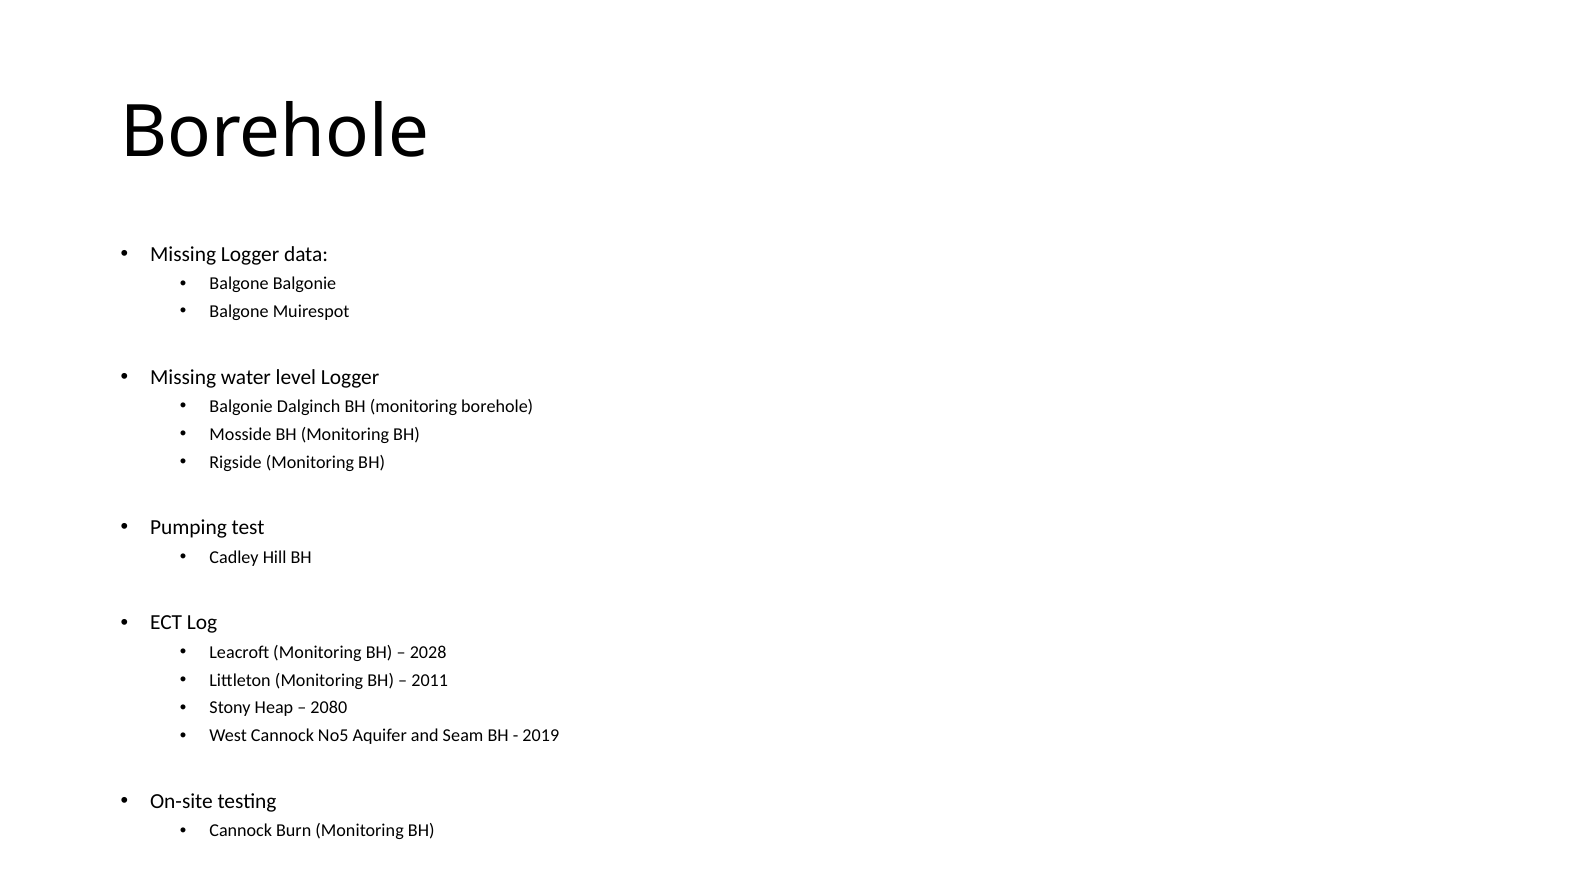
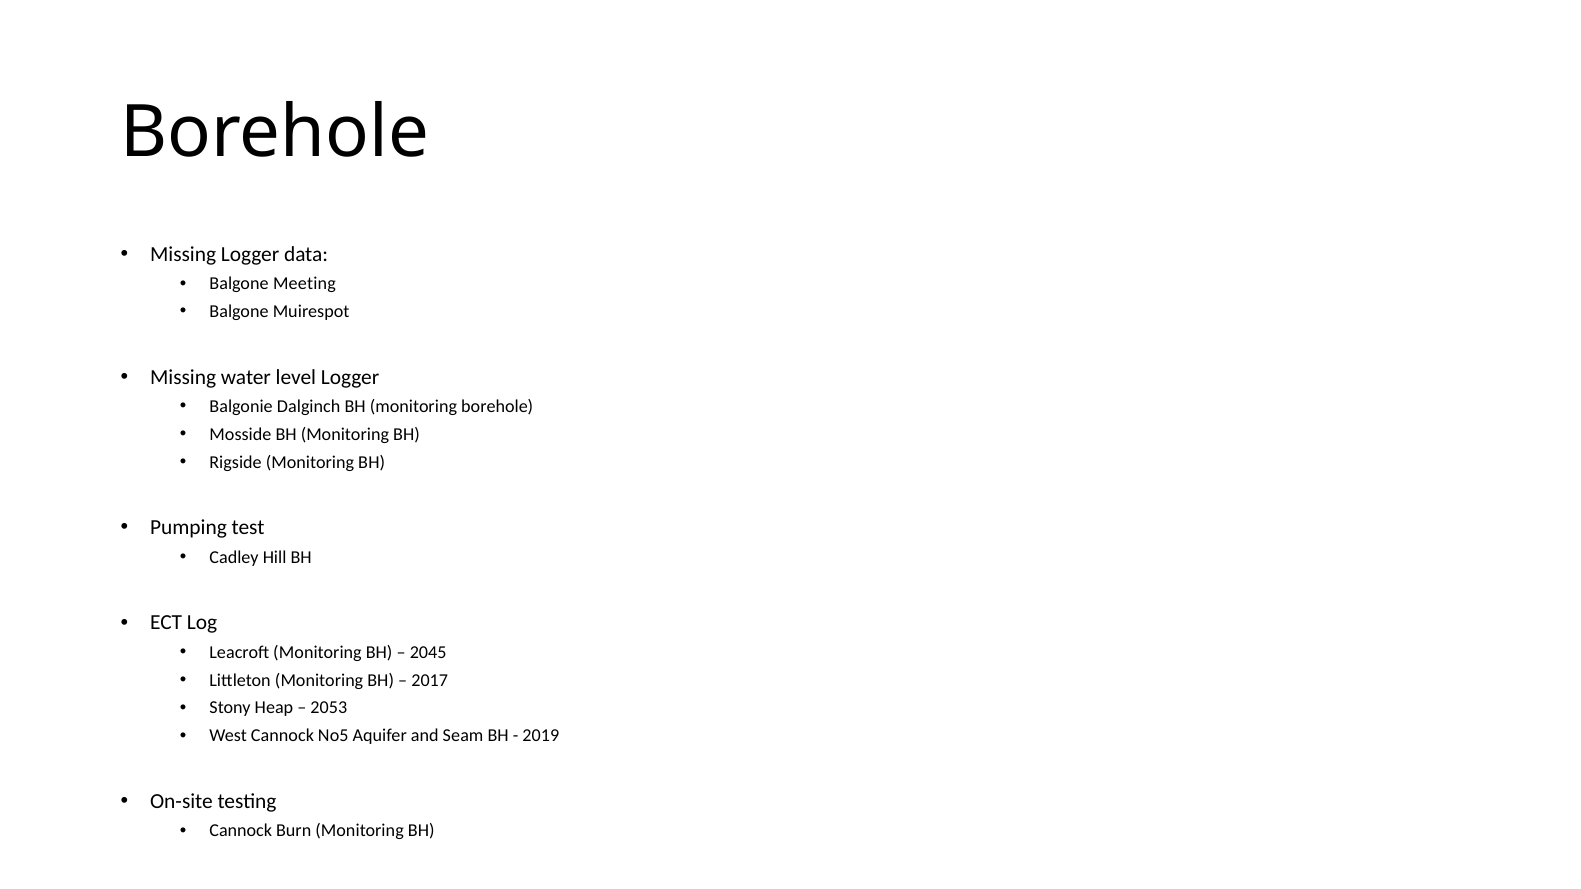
Balgone Balgonie: Balgonie -> Meeting
2028: 2028 -> 2045
2011: 2011 -> 2017
2080: 2080 -> 2053
